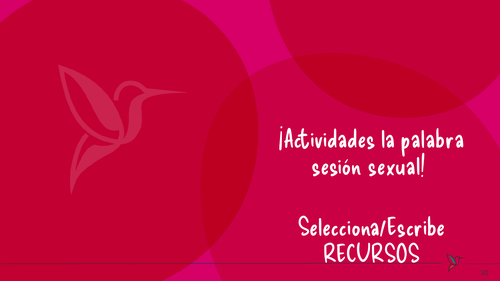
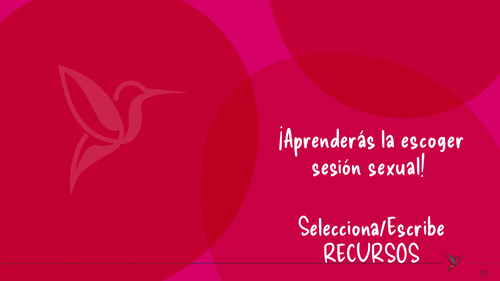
¡Actividades: ¡Actividades -> ¡Aprenderás
palabra: palabra -> escoger
